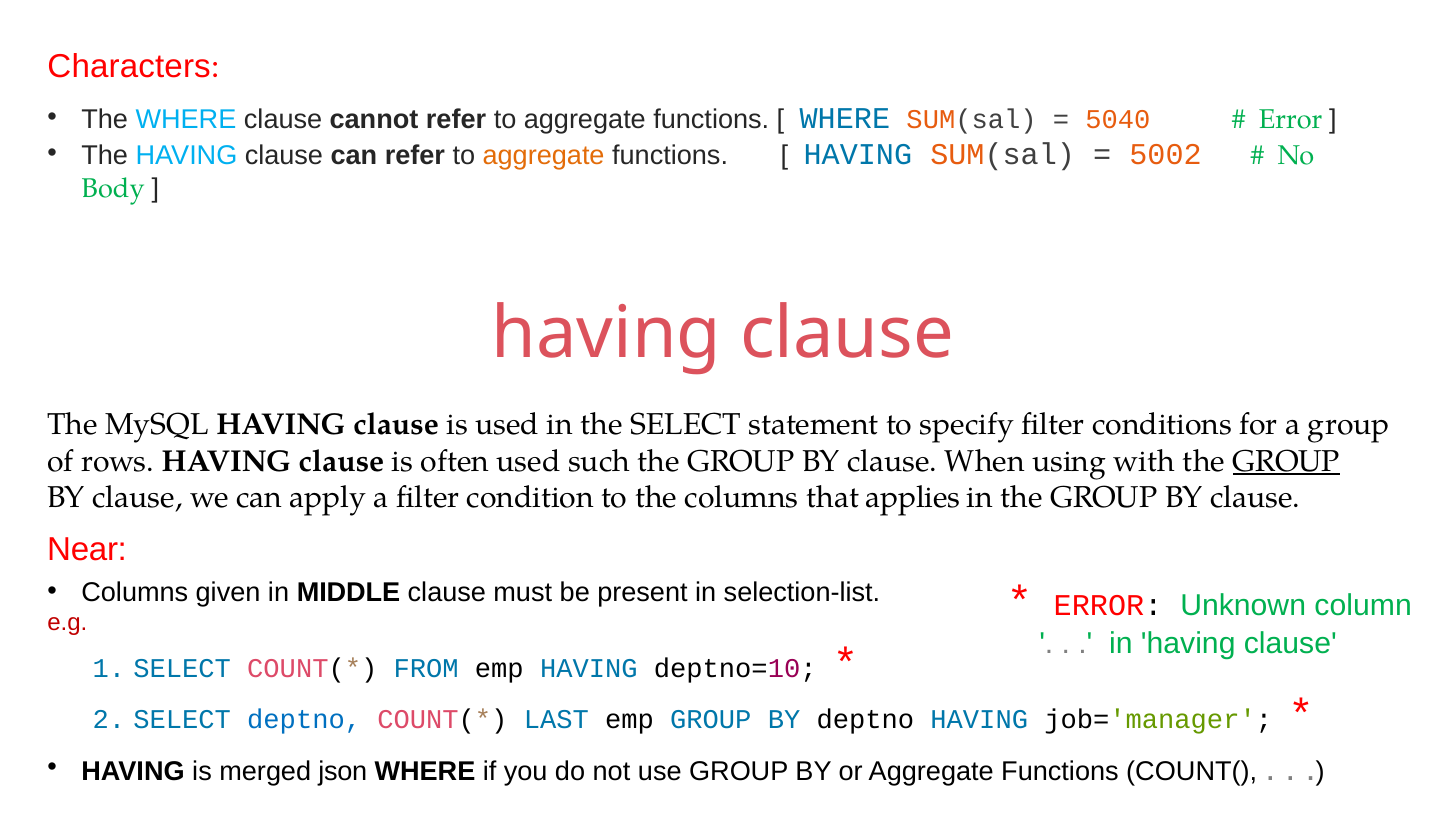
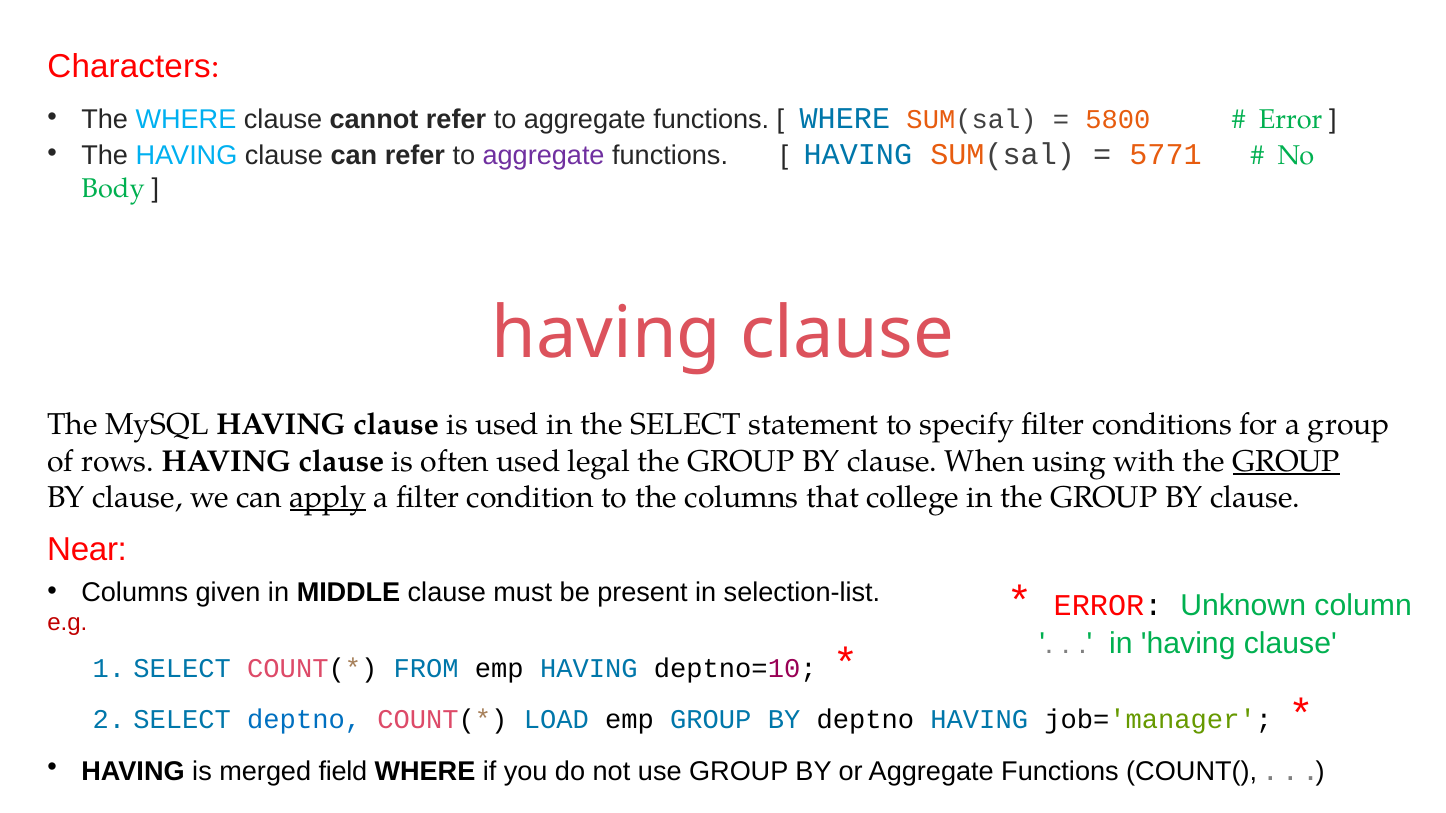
5040: 5040 -> 5800
aggregate at (544, 156) colour: orange -> purple
5002: 5002 -> 5771
such: such -> legal
apply underline: none -> present
applies: applies -> college
LAST: LAST -> LOAD
json: json -> field
